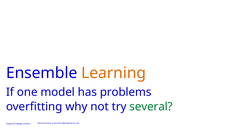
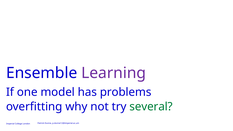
Learning colour: orange -> purple
